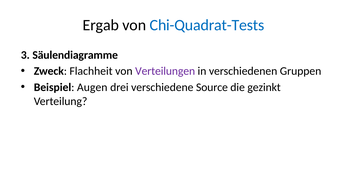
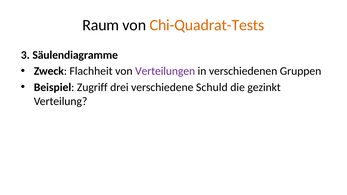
Ergab: Ergab -> Raum
Chi-Quadrat-Tests colour: blue -> orange
Augen: Augen -> Zugriff
Source: Source -> Schuld
